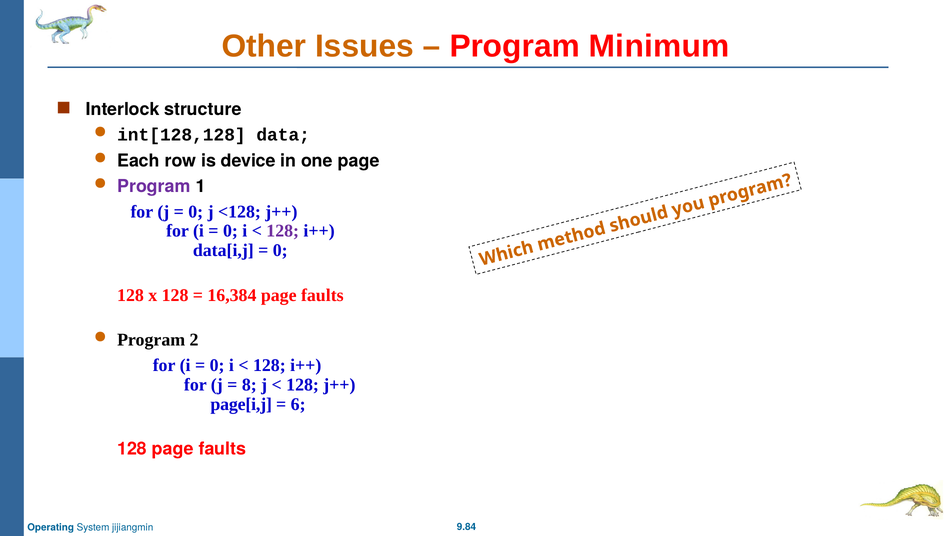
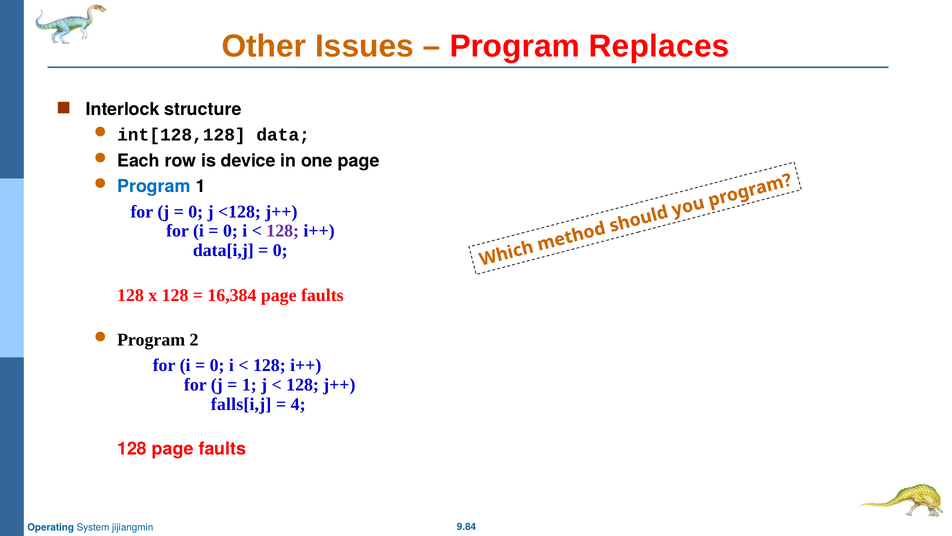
Minimum: Minimum -> Replaces
Program at (154, 186) colour: purple -> blue
8 at (249, 384): 8 -> 1
page[i,j: page[i,j -> falls[i,j
6: 6 -> 4
